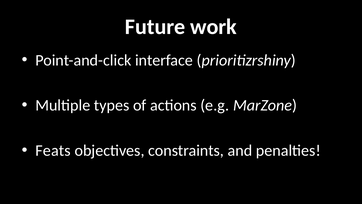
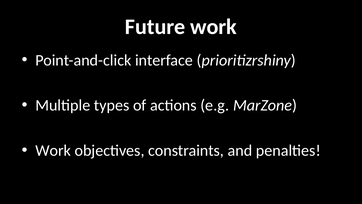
Feats at (53, 150): Feats -> Work
